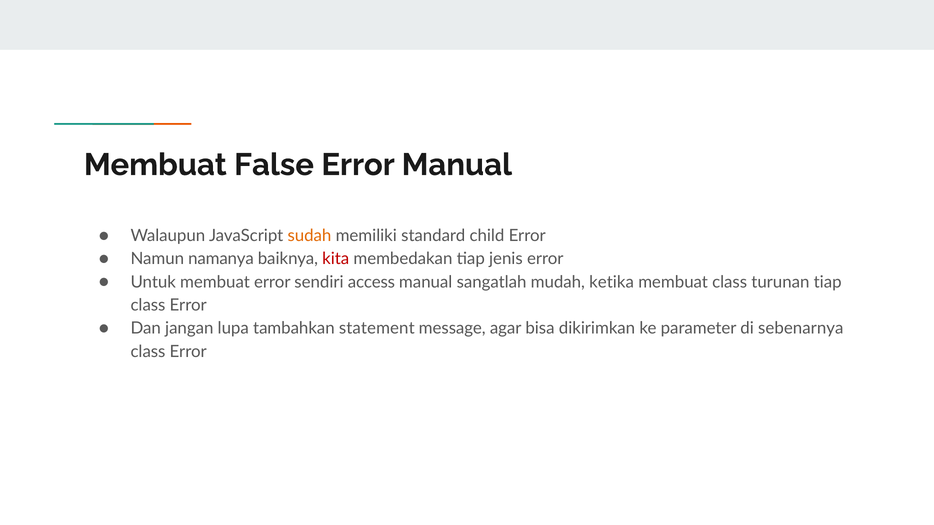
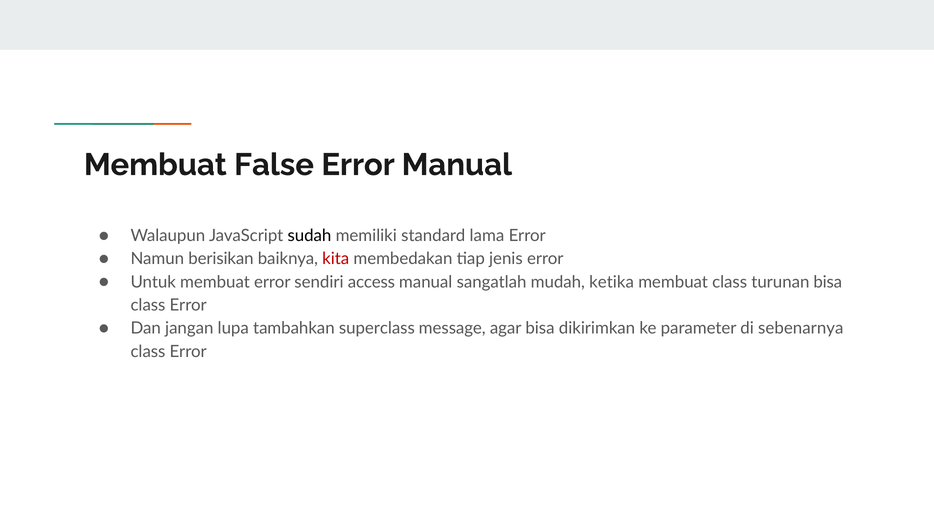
sudah colour: orange -> black
child: child -> lama
namanya: namanya -> berisikan
turunan tiap: tiap -> bisa
statement: statement -> superclass
